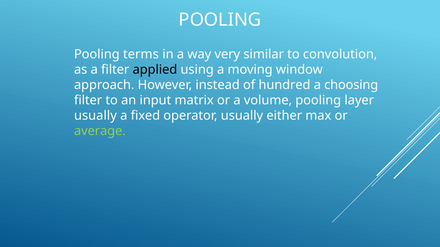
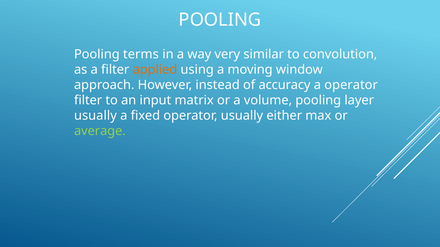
applied colour: black -> orange
hundred: hundred -> accuracy
a choosing: choosing -> operator
